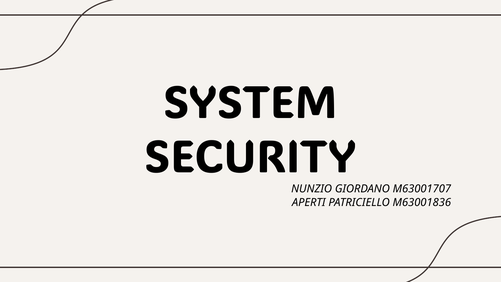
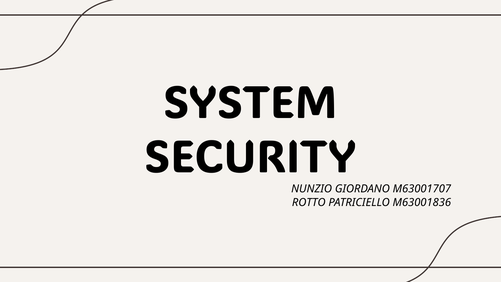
APERTI: APERTI -> ROTTO
